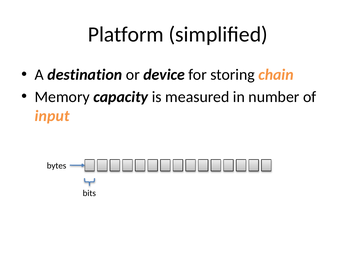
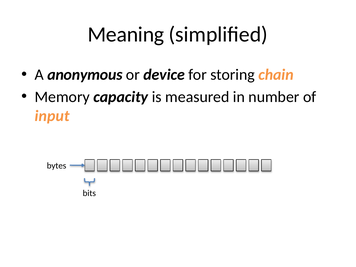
Platform: Platform -> Meaning
destination: destination -> anonymous
